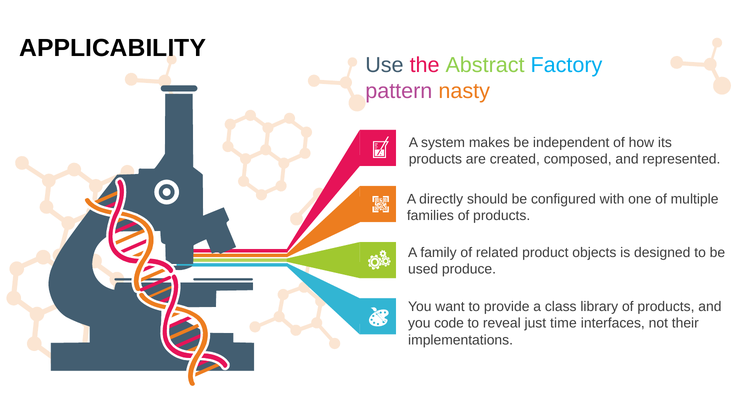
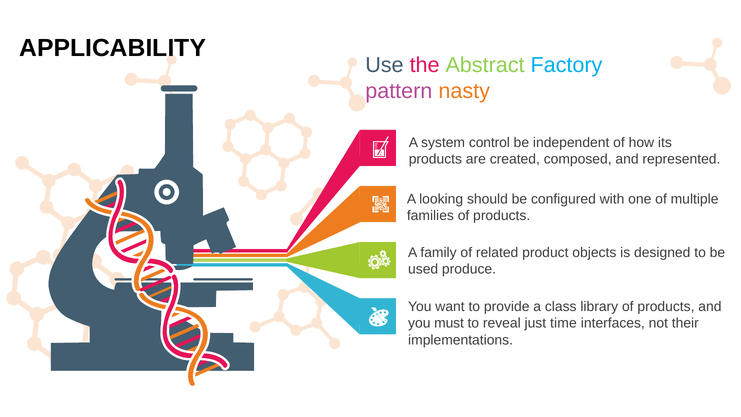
makes: makes -> control
directly: directly -> looking
code: code -> must
